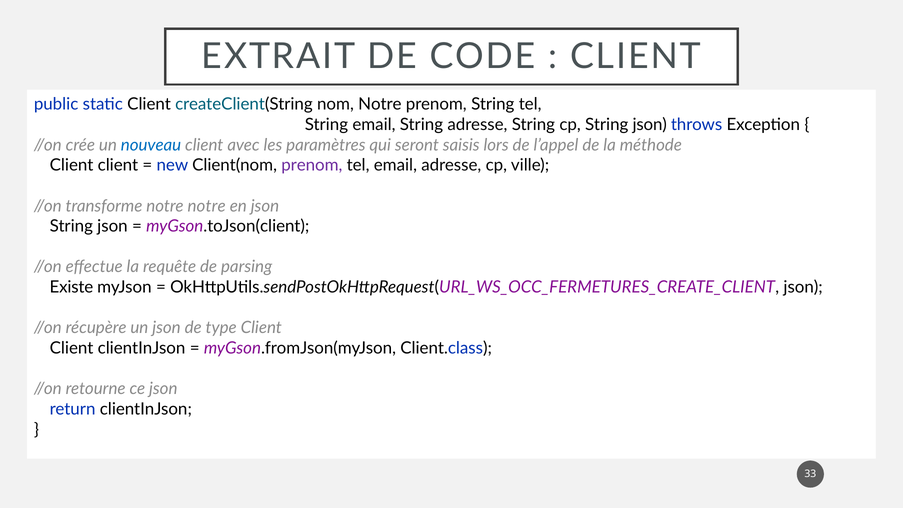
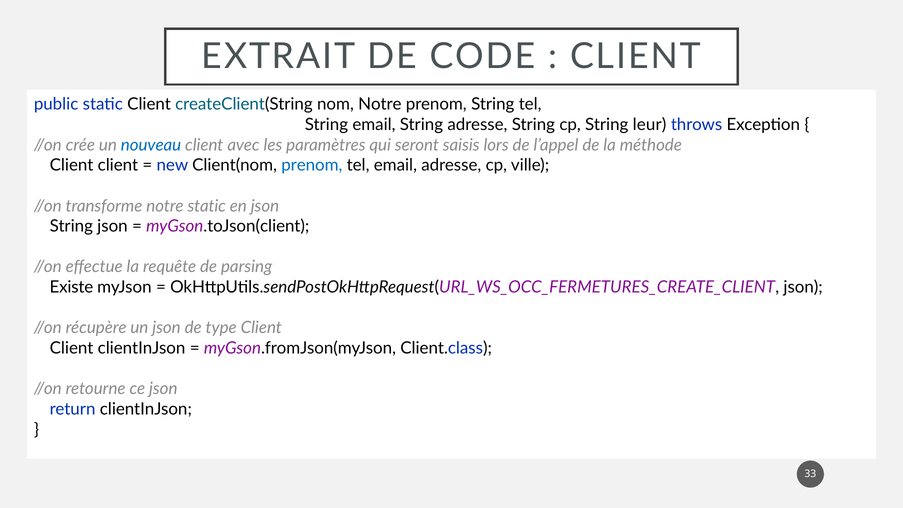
cp String json: json -> leur
prenom at (312, 165) colour: purple -> blue
notre notre: notre -> static
